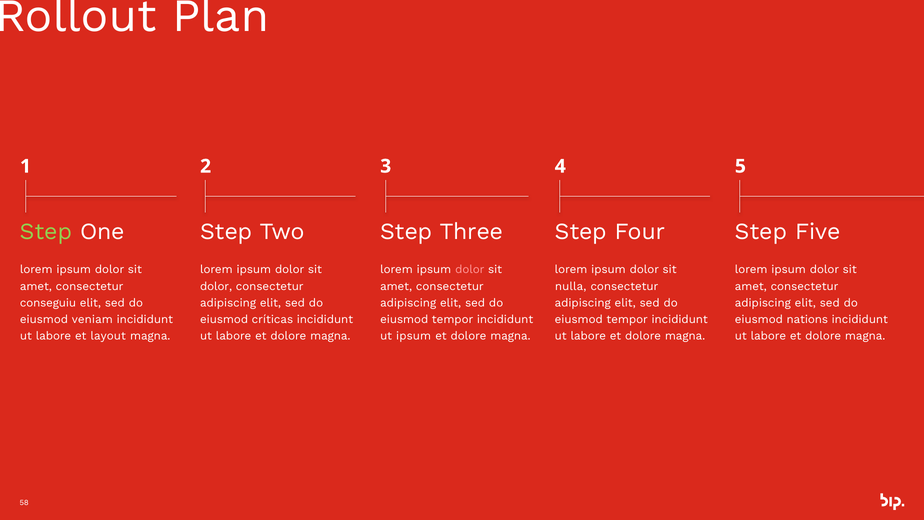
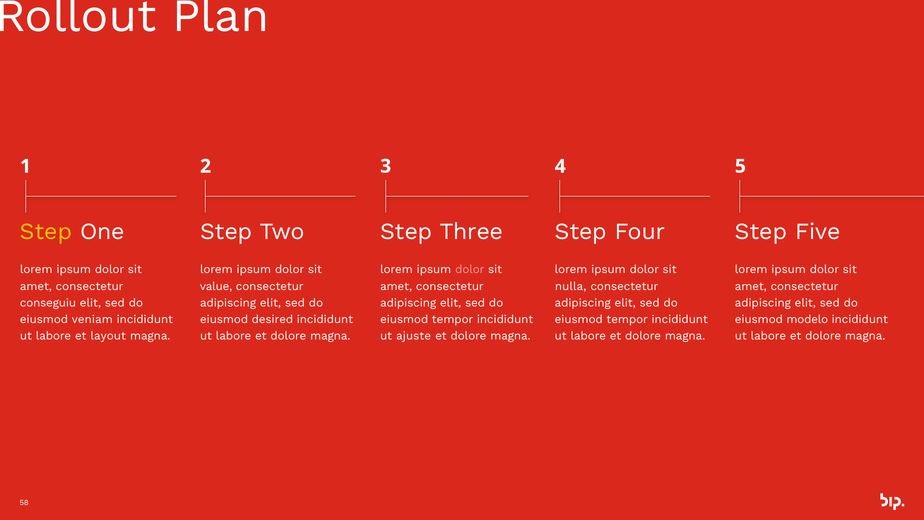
Step at (46, 232) colour: light green -> yellow
dolor at (216, 286): dolor -> value
críticas: críticas -> desired
nations: nations -> modelo
ut ipsum: ipsum -> ajuste
